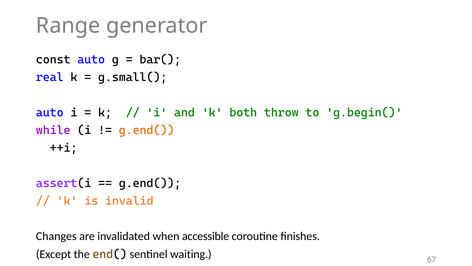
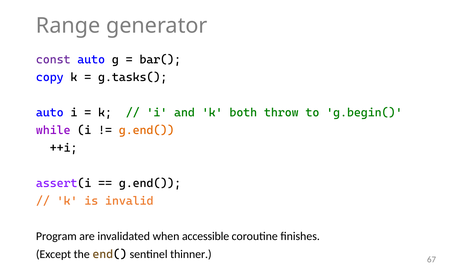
const colour: black -> purple
real: real -> copy
g.small(: g.small( -> g.tasks(
Changes: Changes -> Program
waiting: waiting -> thinner
